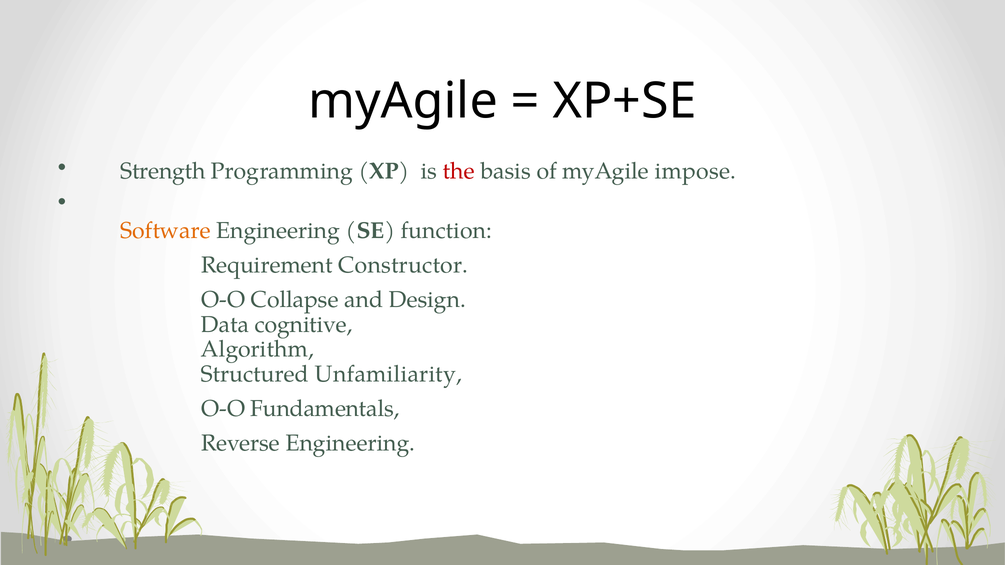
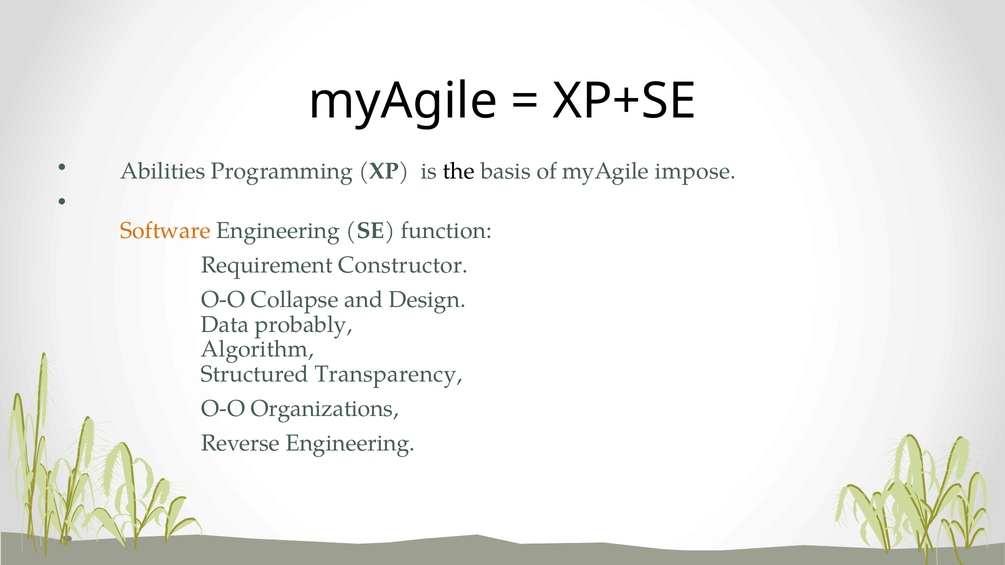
Strength: Strength -> Abilities
the colour: red -> black
cognitive: cognitive -> probably
Unfamiliarity: Unfamiliarity -> Transparency
Fundamentals: Fundamentals -> Organizations
